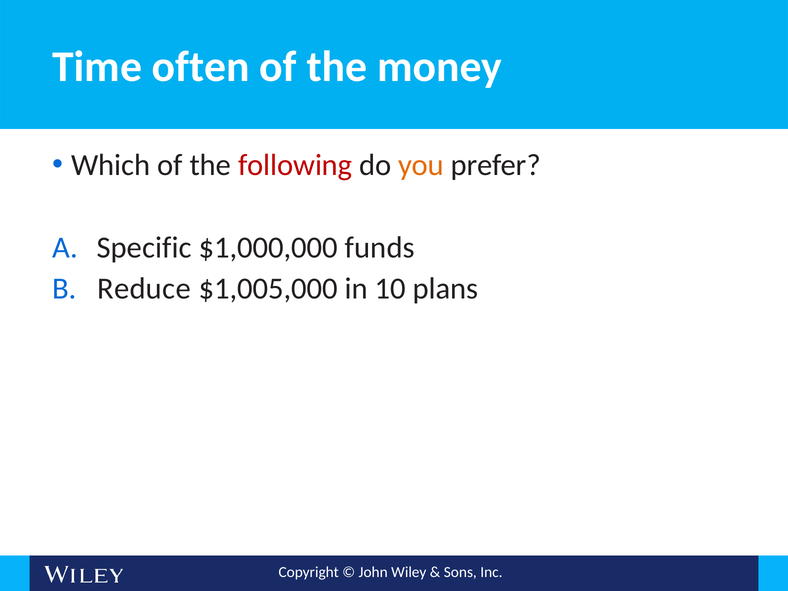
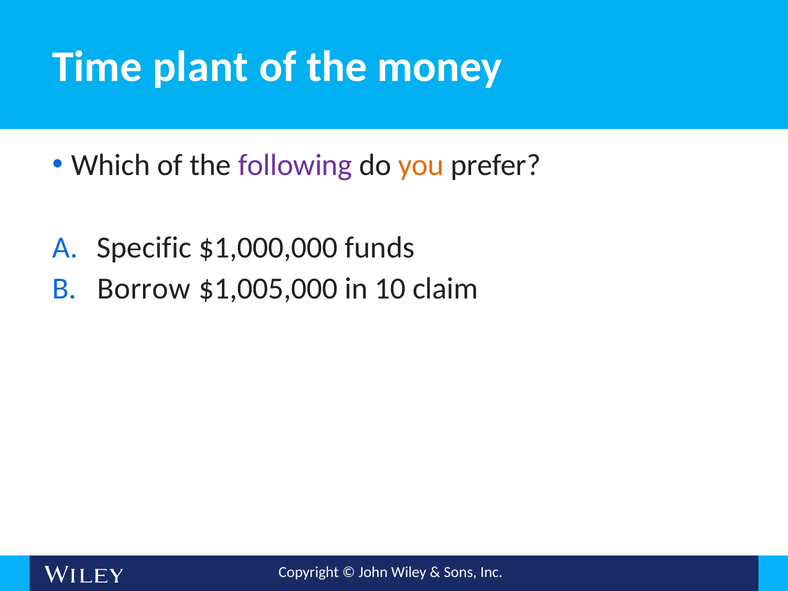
often: often -> plant
following colour: red -> purple
Reduce: Reduce -> Borrow
plans: plans -> claim
